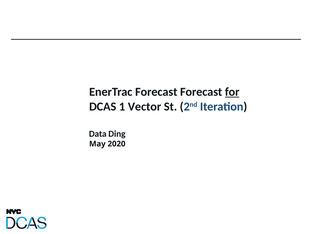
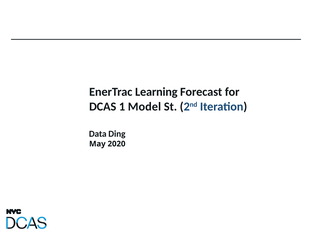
EnerTrac Forecast: Forecast -> Learning
for underline: present -> none
Vector: Vector -> Model
